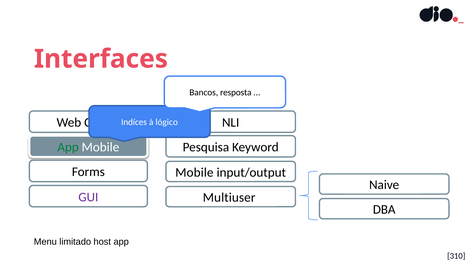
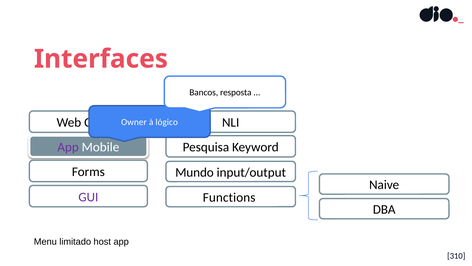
Indíces: Indíces -> Owner
App at (68, 147) colour: green -> purple
Mobile at (194, 172): Mobile -> Mundo
Multiuser: Multiuser -> Functions
